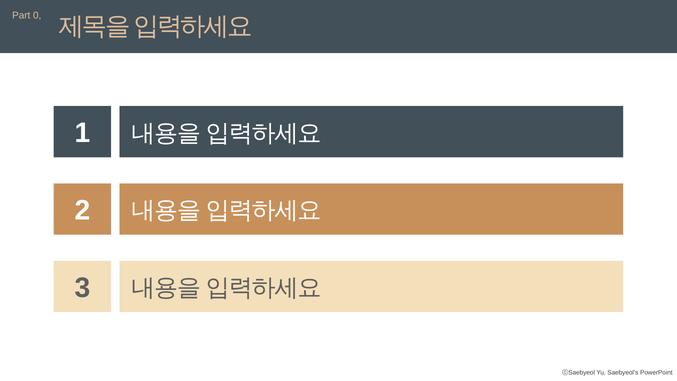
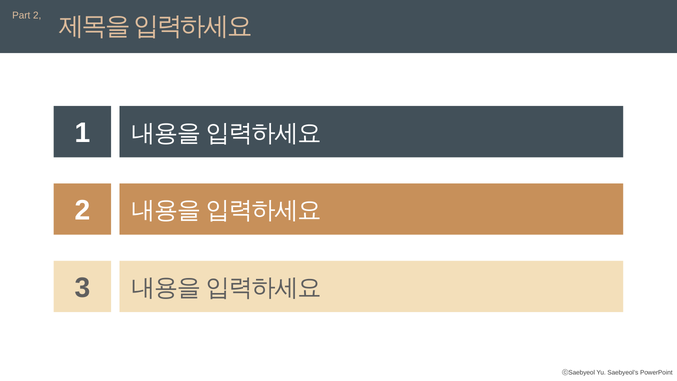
Part 0: 0 -> 2
